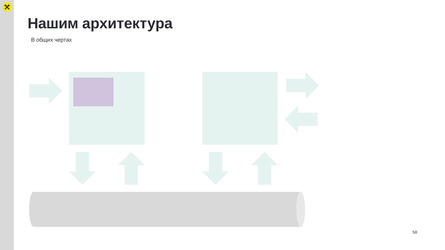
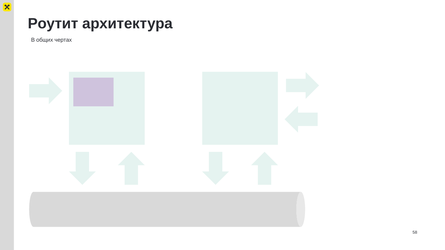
Нашим: Нашим -> Роутит
